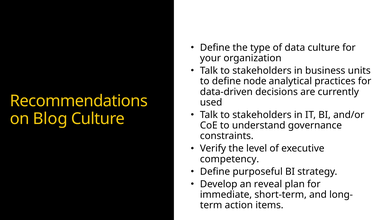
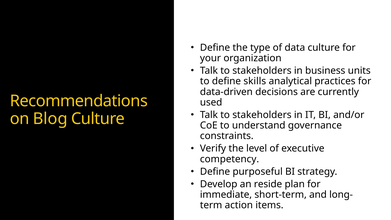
node: node -> skills
reveal: reveal -> reside
